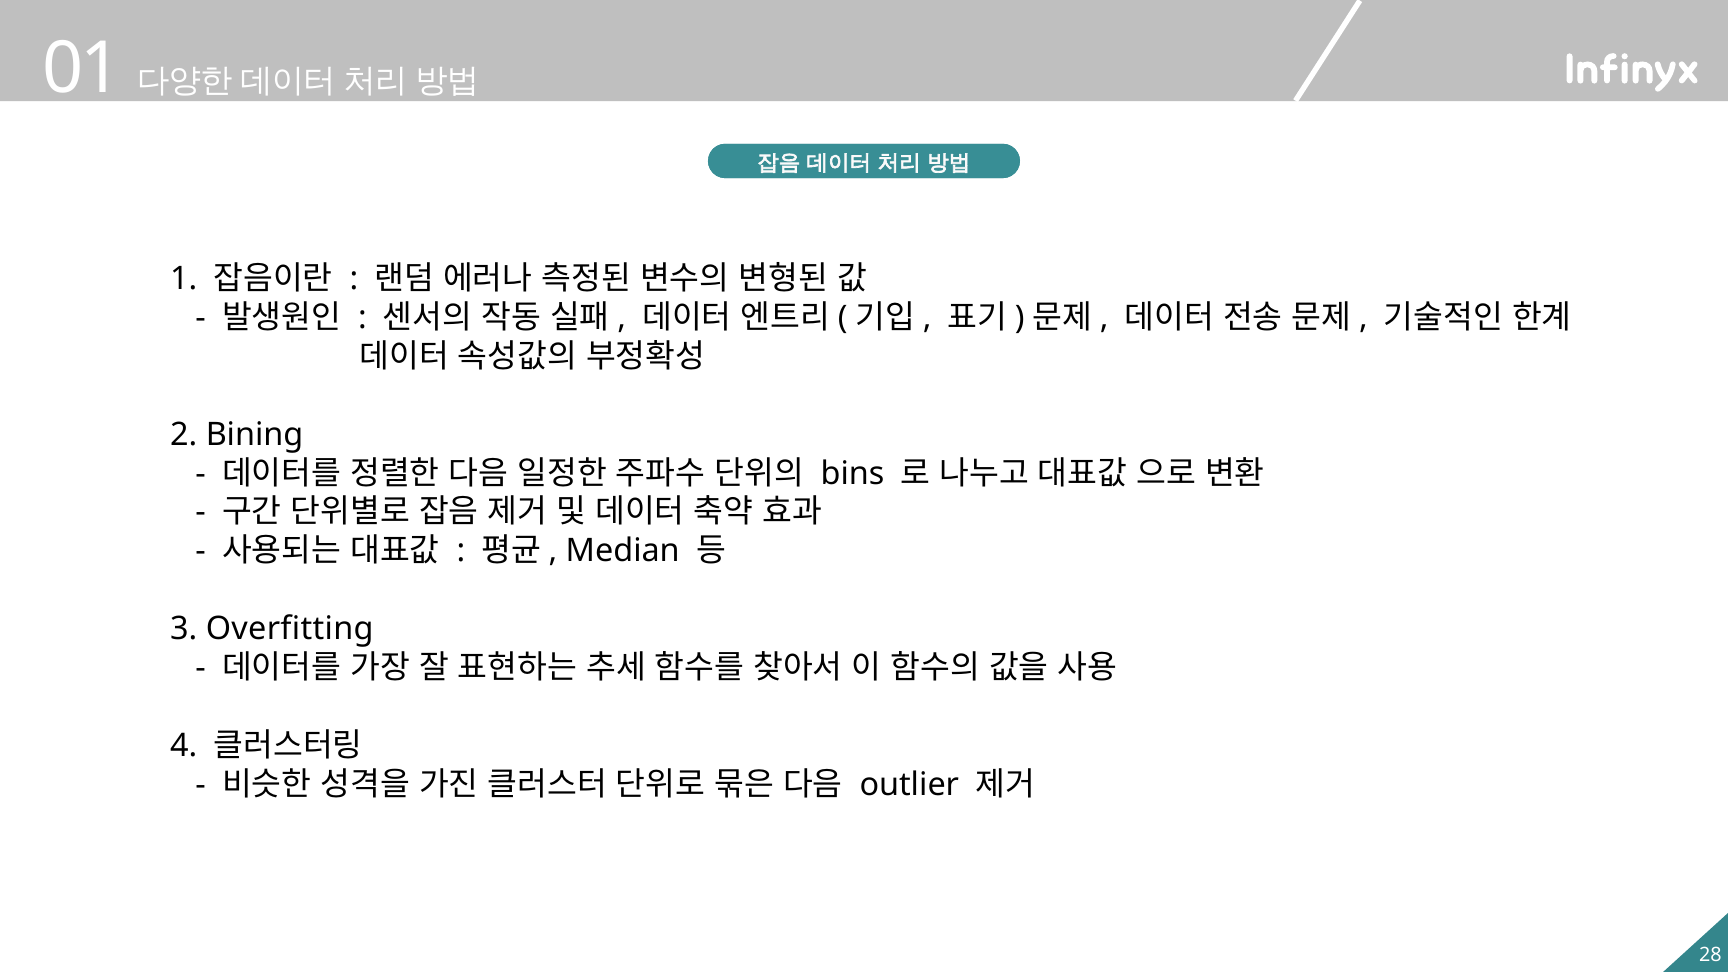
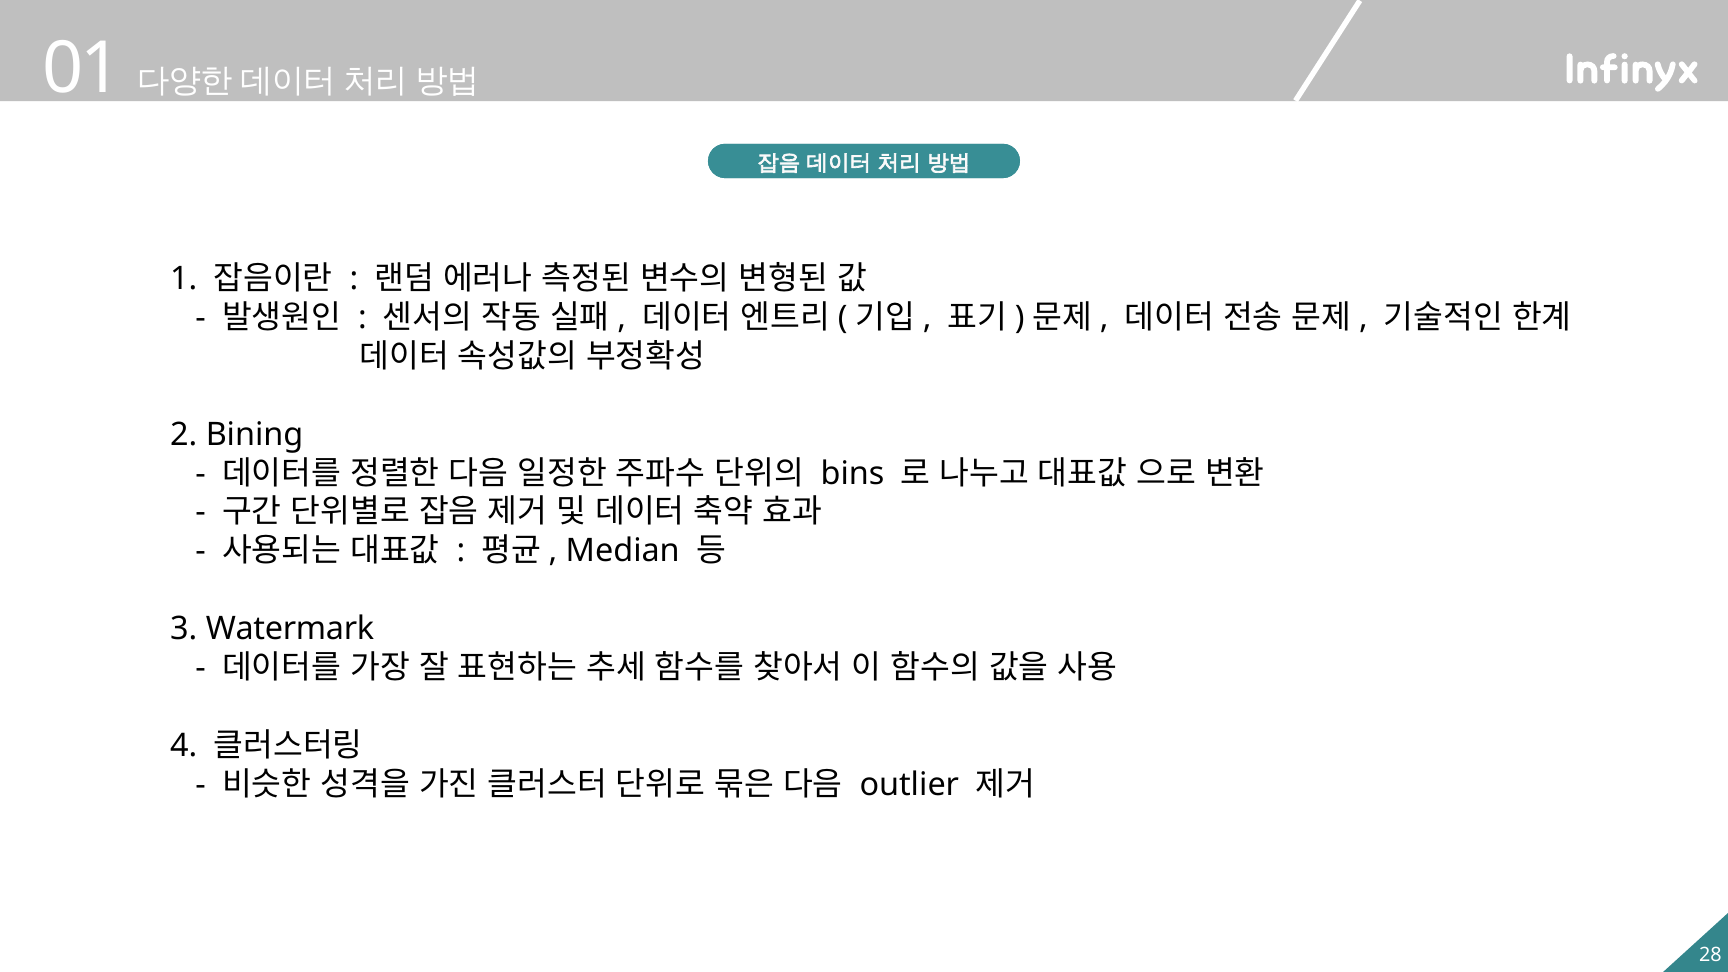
Overfitting: Overfitting -> Watermark
